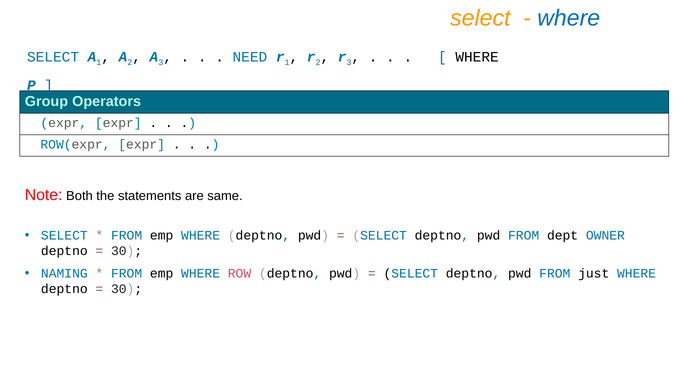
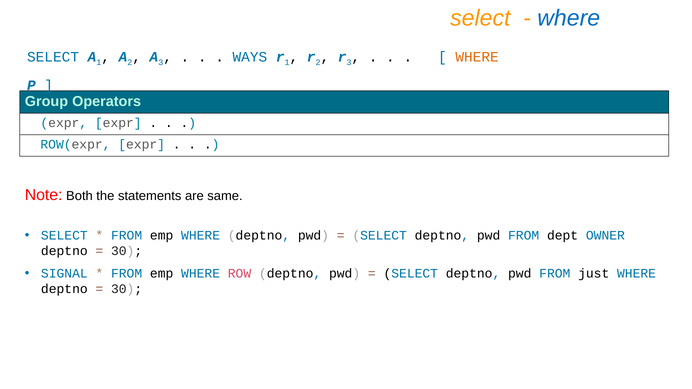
NEED: NEED -> WAYS
WHERE at (477, 57) colour: black -> orange
NAMING: NAMING -> SIGNAL
